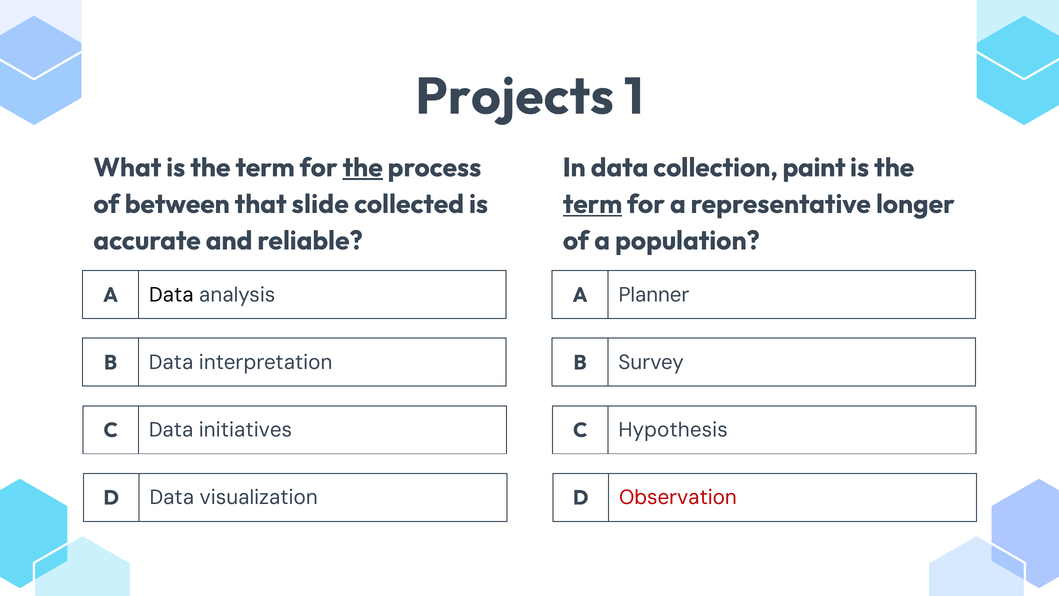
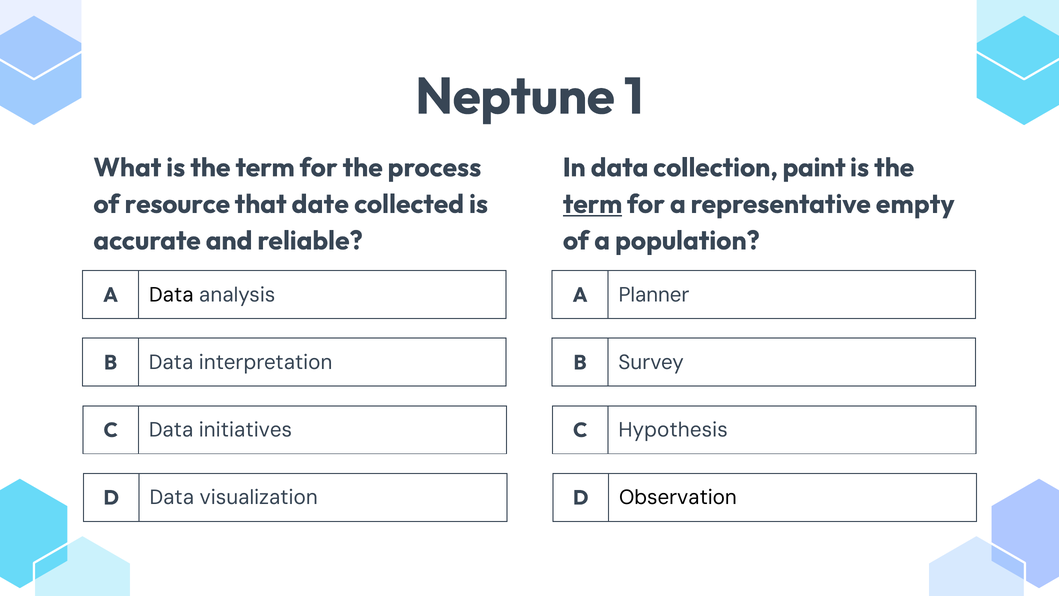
Projects: Projects -> Neptune
the at (363, 168) underline: present -> none
between: between -> resource
slide: slide -> date
longer: longer -> empty
Observation colour: red -> black
